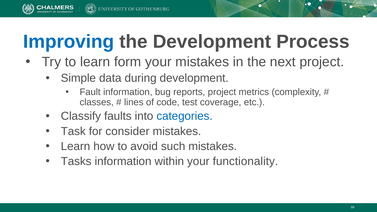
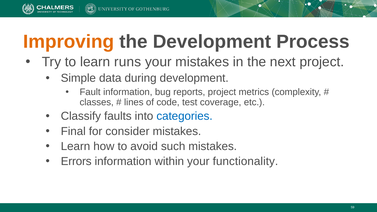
Improving colour: blue -> orange
form: form -> runs
Task: Task -> Final
Tasks: Tasks -> Errors
